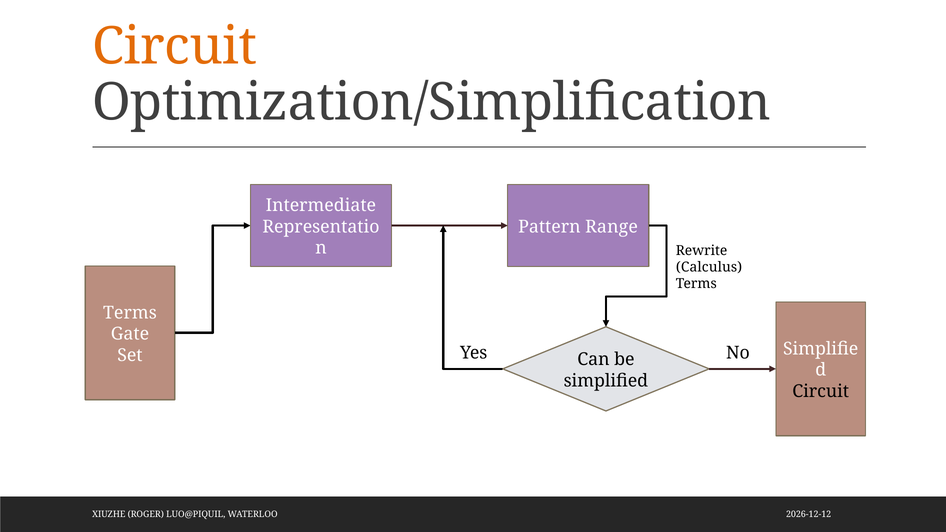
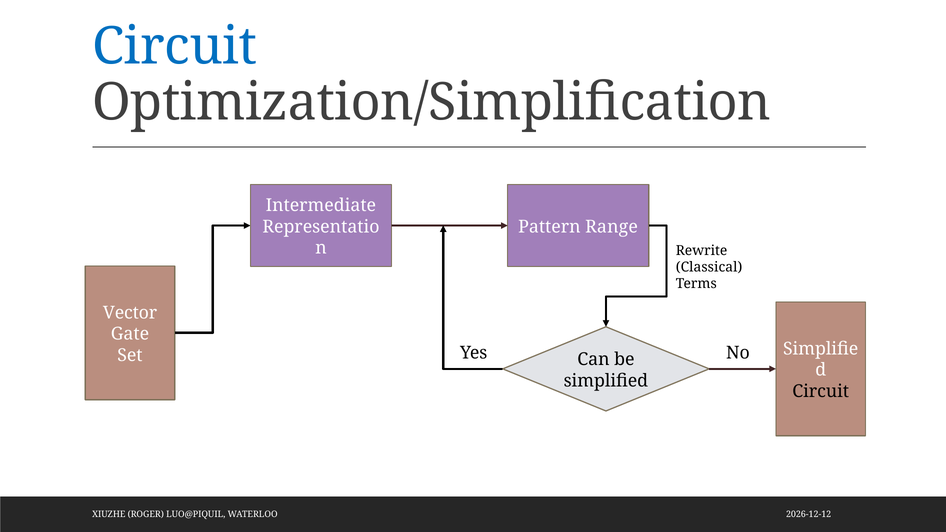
Circuit at (175, 46) colour: orange -> blue
Calculus: Calculus -> Classical
Terms at (130, 313): Terms -> Vector
